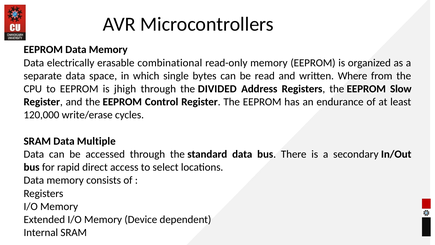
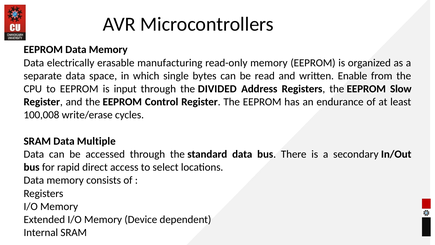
combinational: combinational -> manufacturing
Where: Where -> Enable
jhigh: jhigh -> input
120,000: 120,000 -> 100,008
